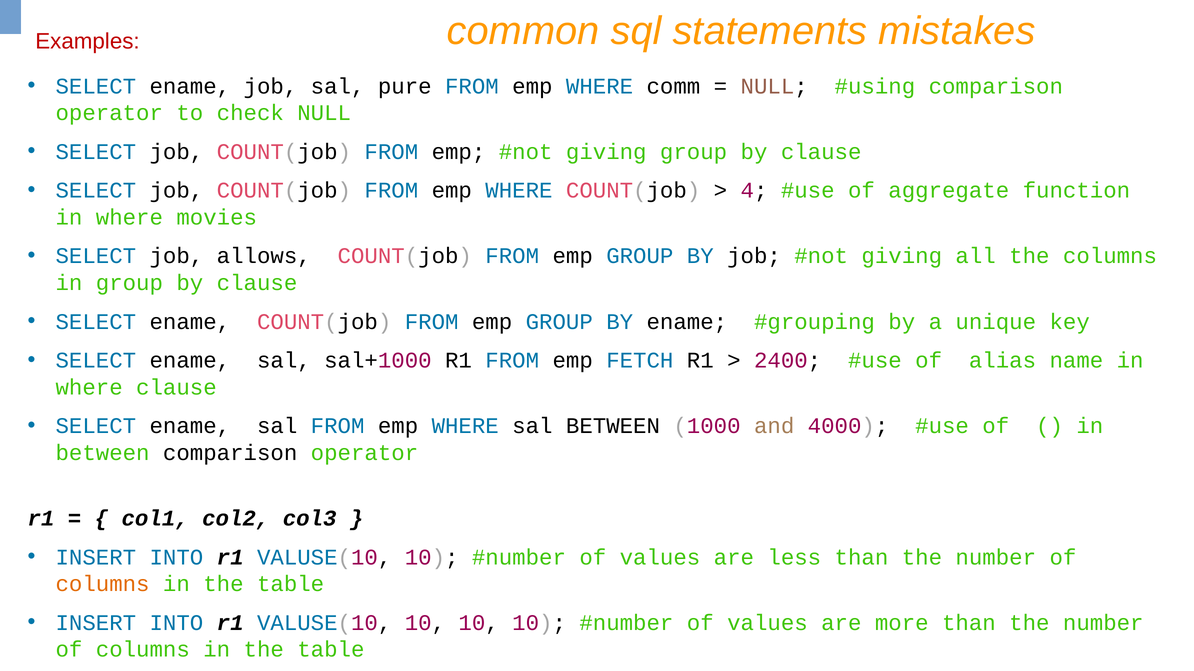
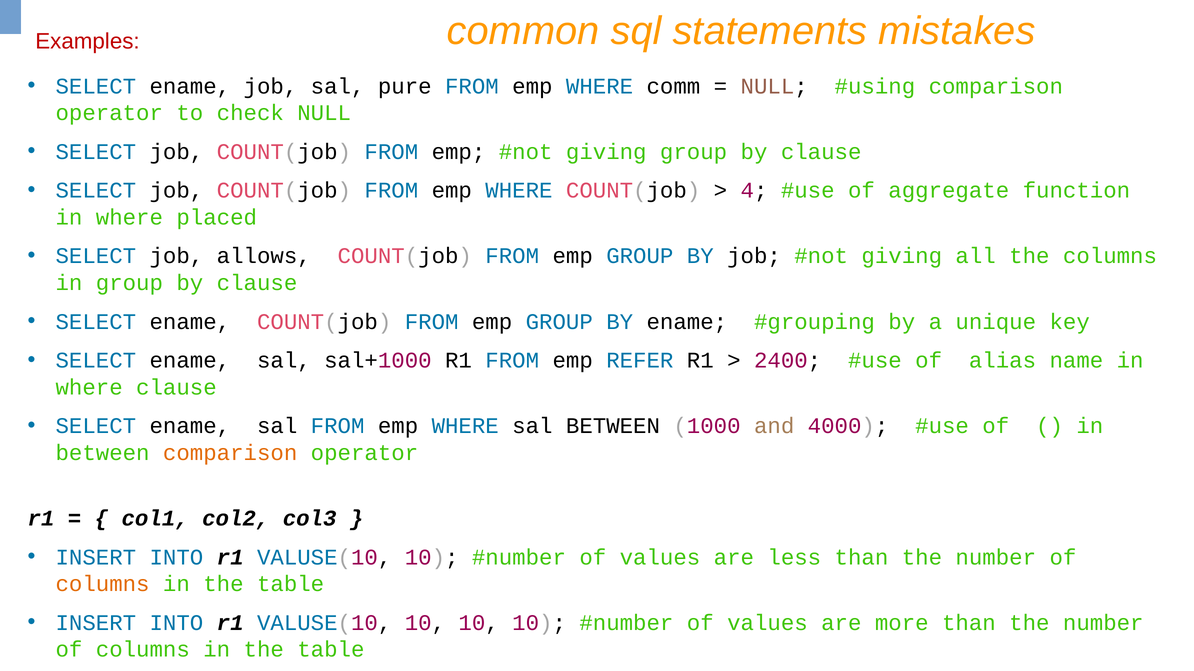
movies: movies -> placed
FETCH: FETCH -> REFER
comparison at (230, 453) colour: black -> orange
